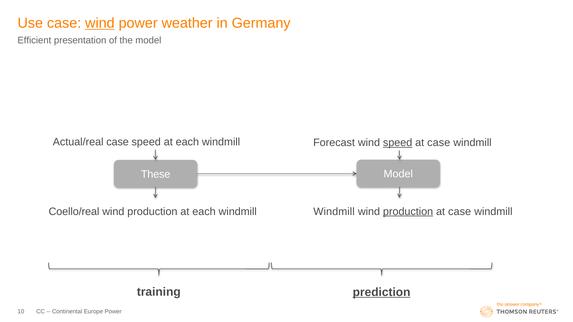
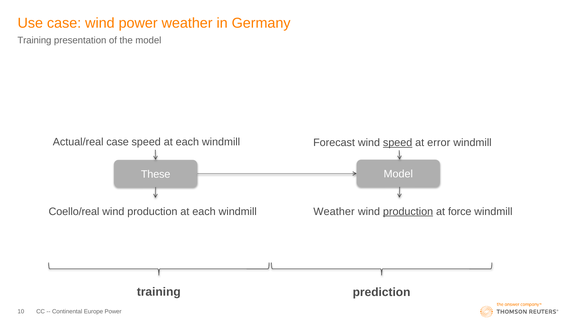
wind at (100, 23) underline: present -> none
Efficient at (34, 40): Efficient -> Training
case at (439, 143): case -> error
Windmill at (334, 212): Windmill -> Weather
case at (460, 212): case -> force
prediction underline: present -> none
